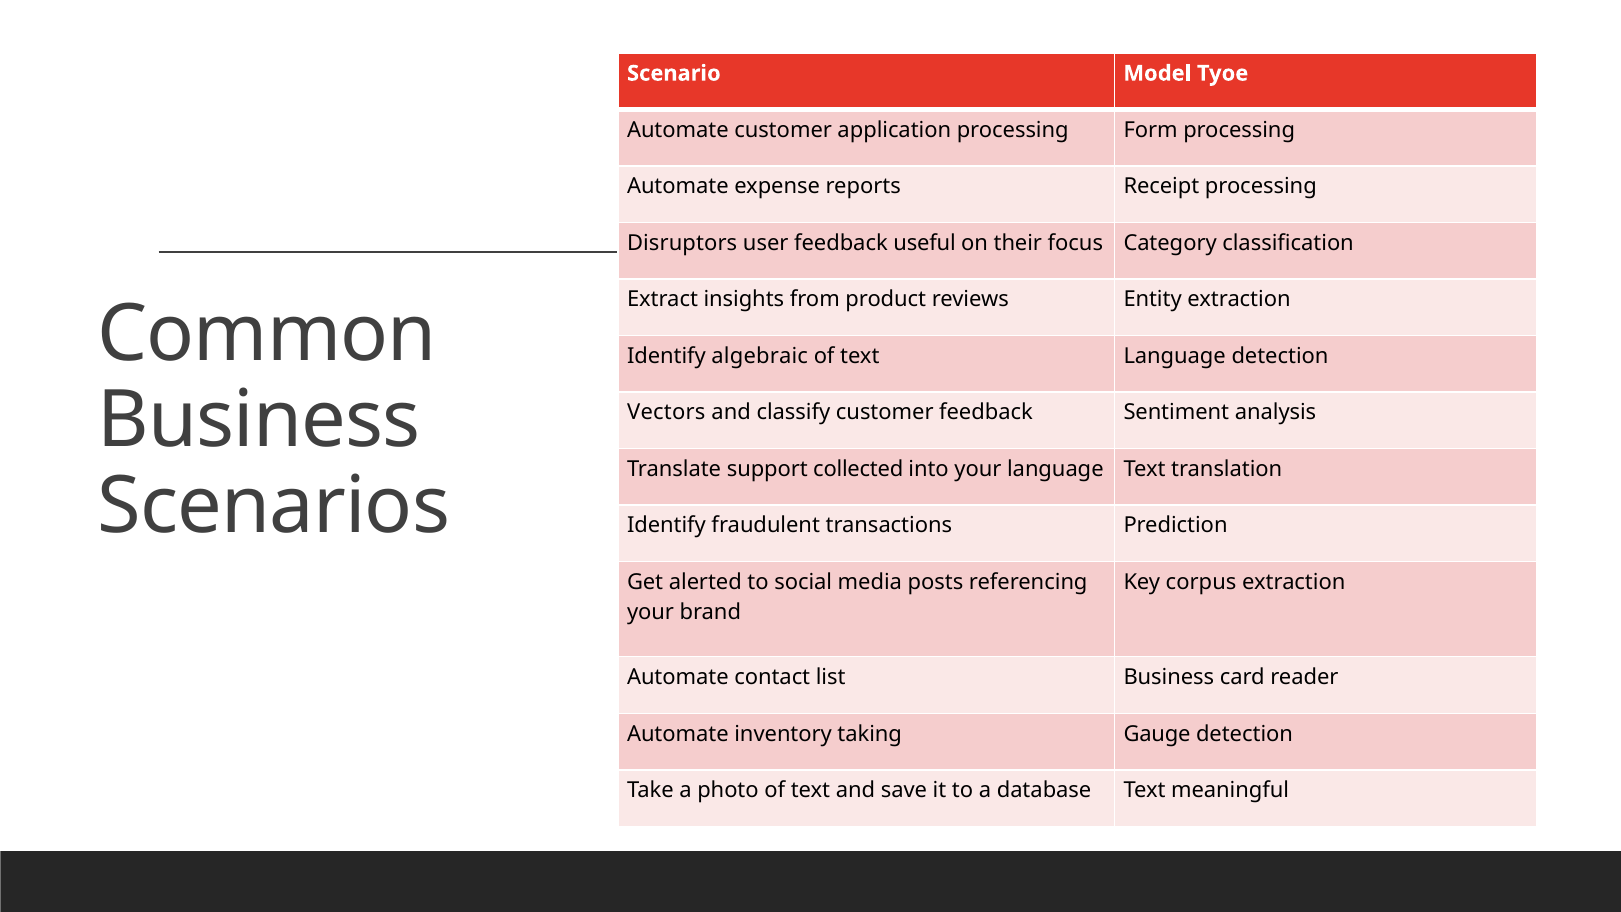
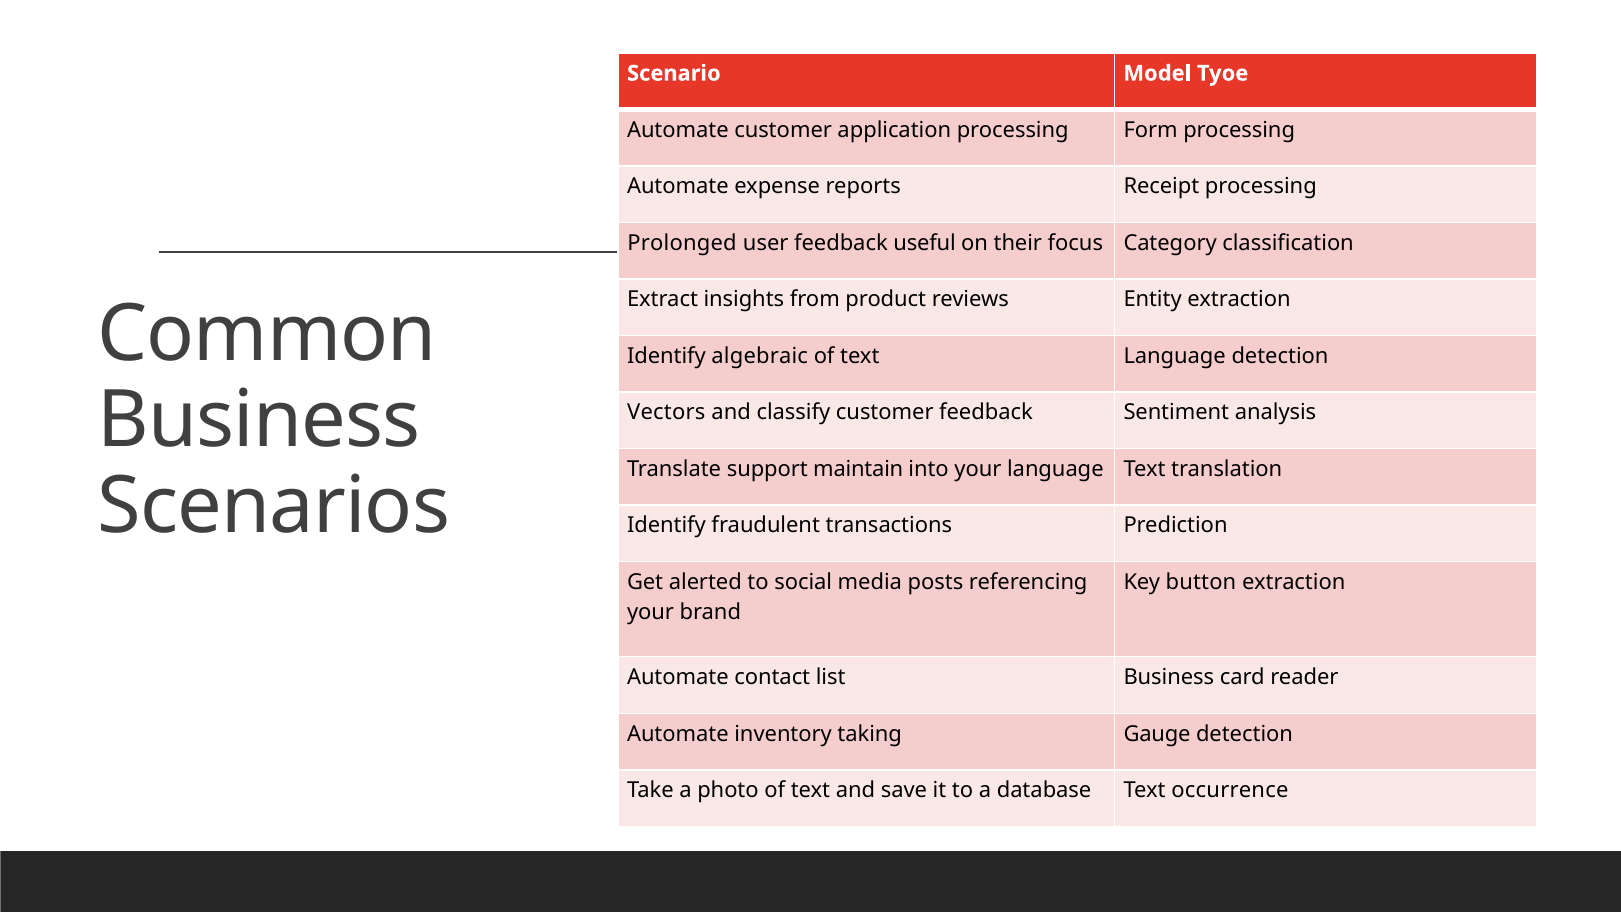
Disruptors: Disruptors -> Prolonged
collected: collected -> maintain
corpus: corpus -> button
meaningful: meaningful -> occurrence
